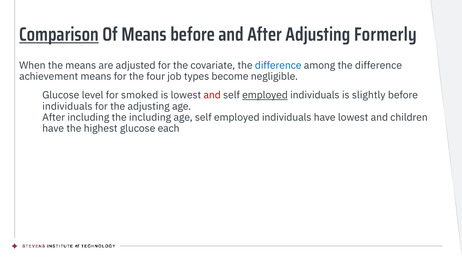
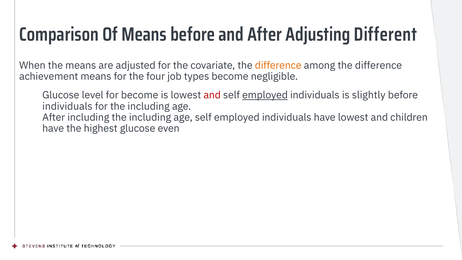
Comparison underline: present -> none
Formerly: Formerly -> Different
difference at (278, 65) colour: blue -> orange
for smoked: smoked -> become
for the adjusting: adjusting -> including
each: each -> even
